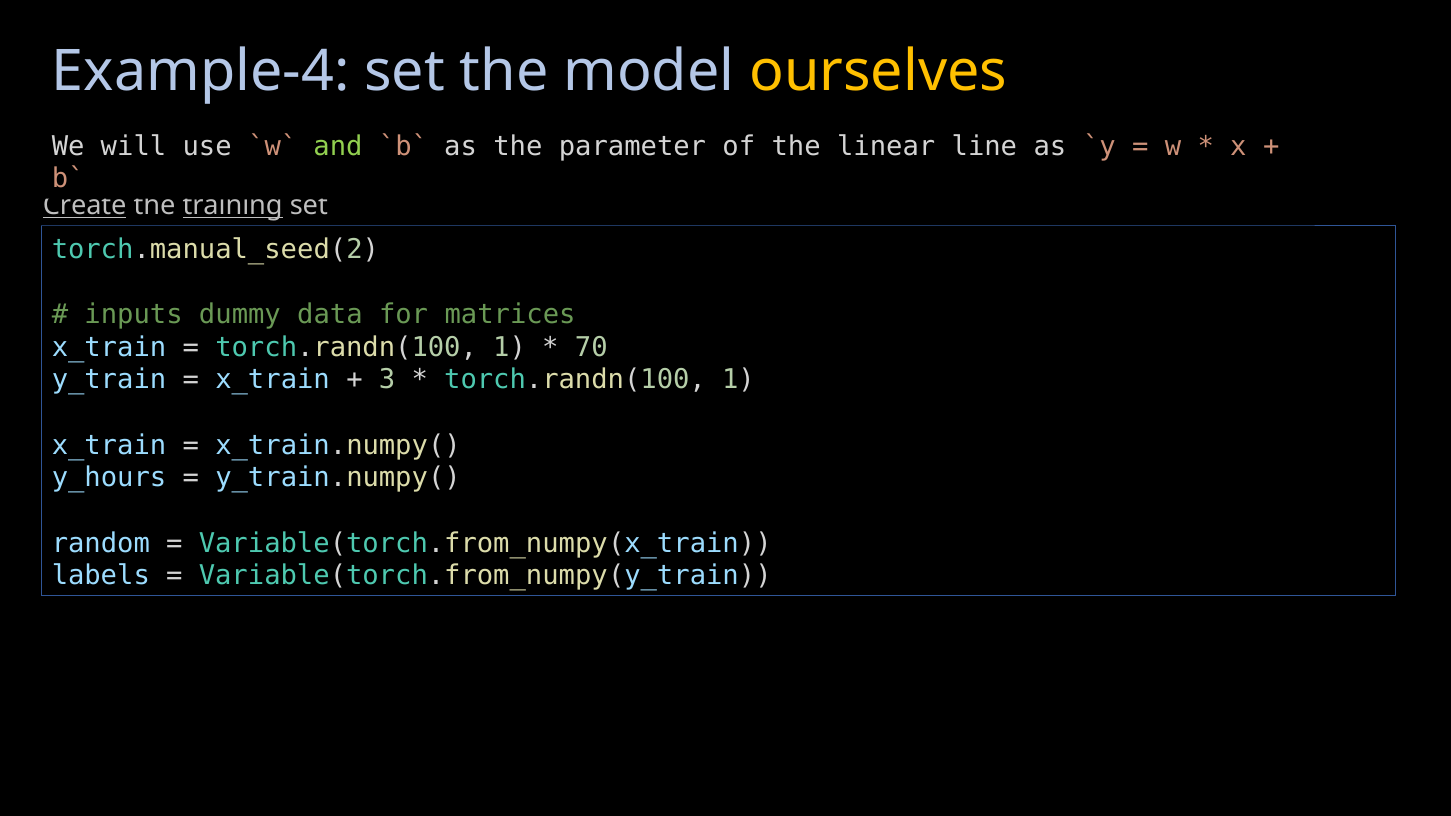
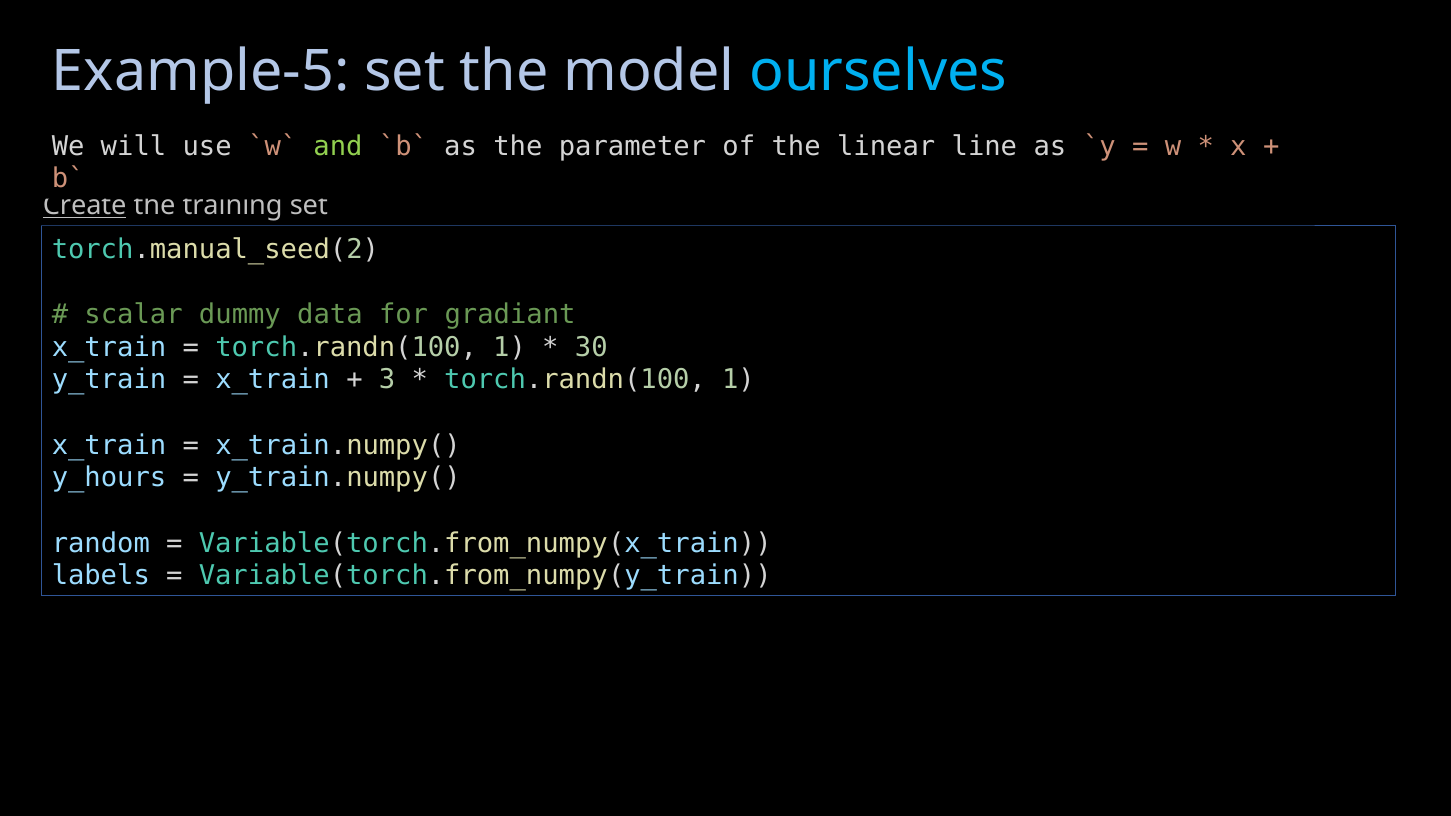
Example-4: Example-4 -> Example-5
ourselves colour: yellow -> light blue
training underline: present -> none
inputs: inputs -> scalar
matrices: matrices -> gradiant
70: 70 -> 30
